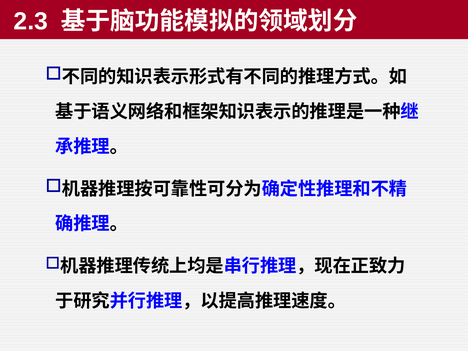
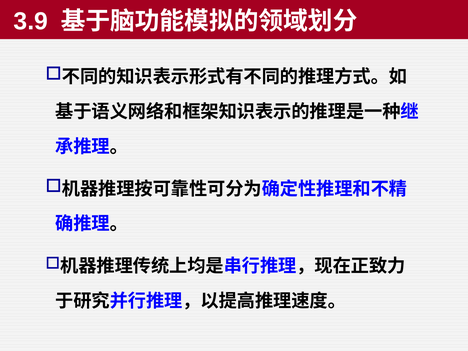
2.3: 2.3 -> 3.9
